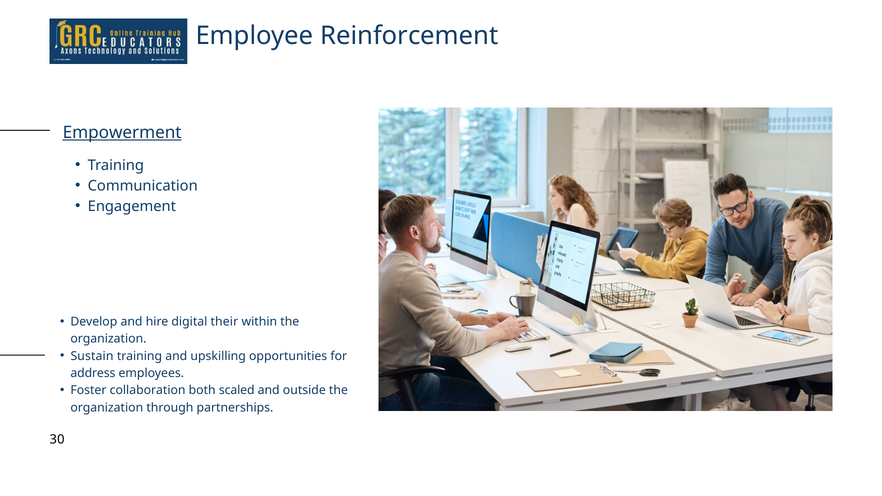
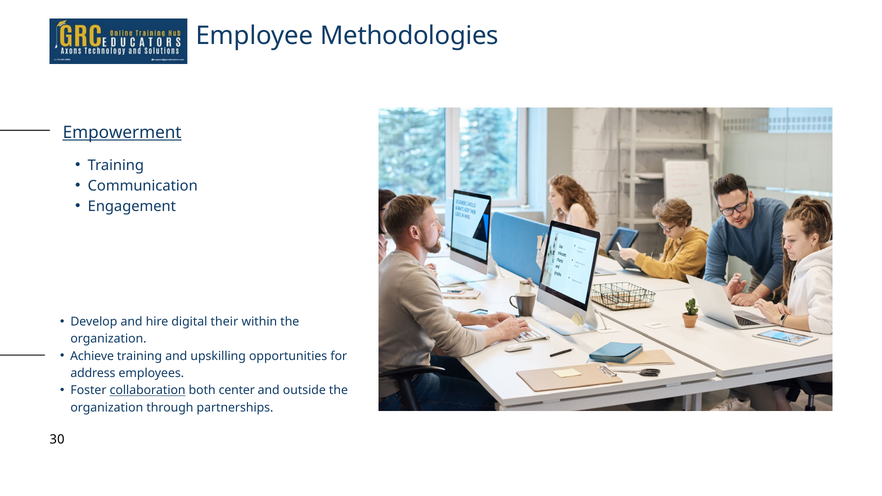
Reinforcement: Reinforcement -> Methodologies
Sustain: Sustain -> Achieve
collaboration underline: none -> present
scaled: scaled -> center
